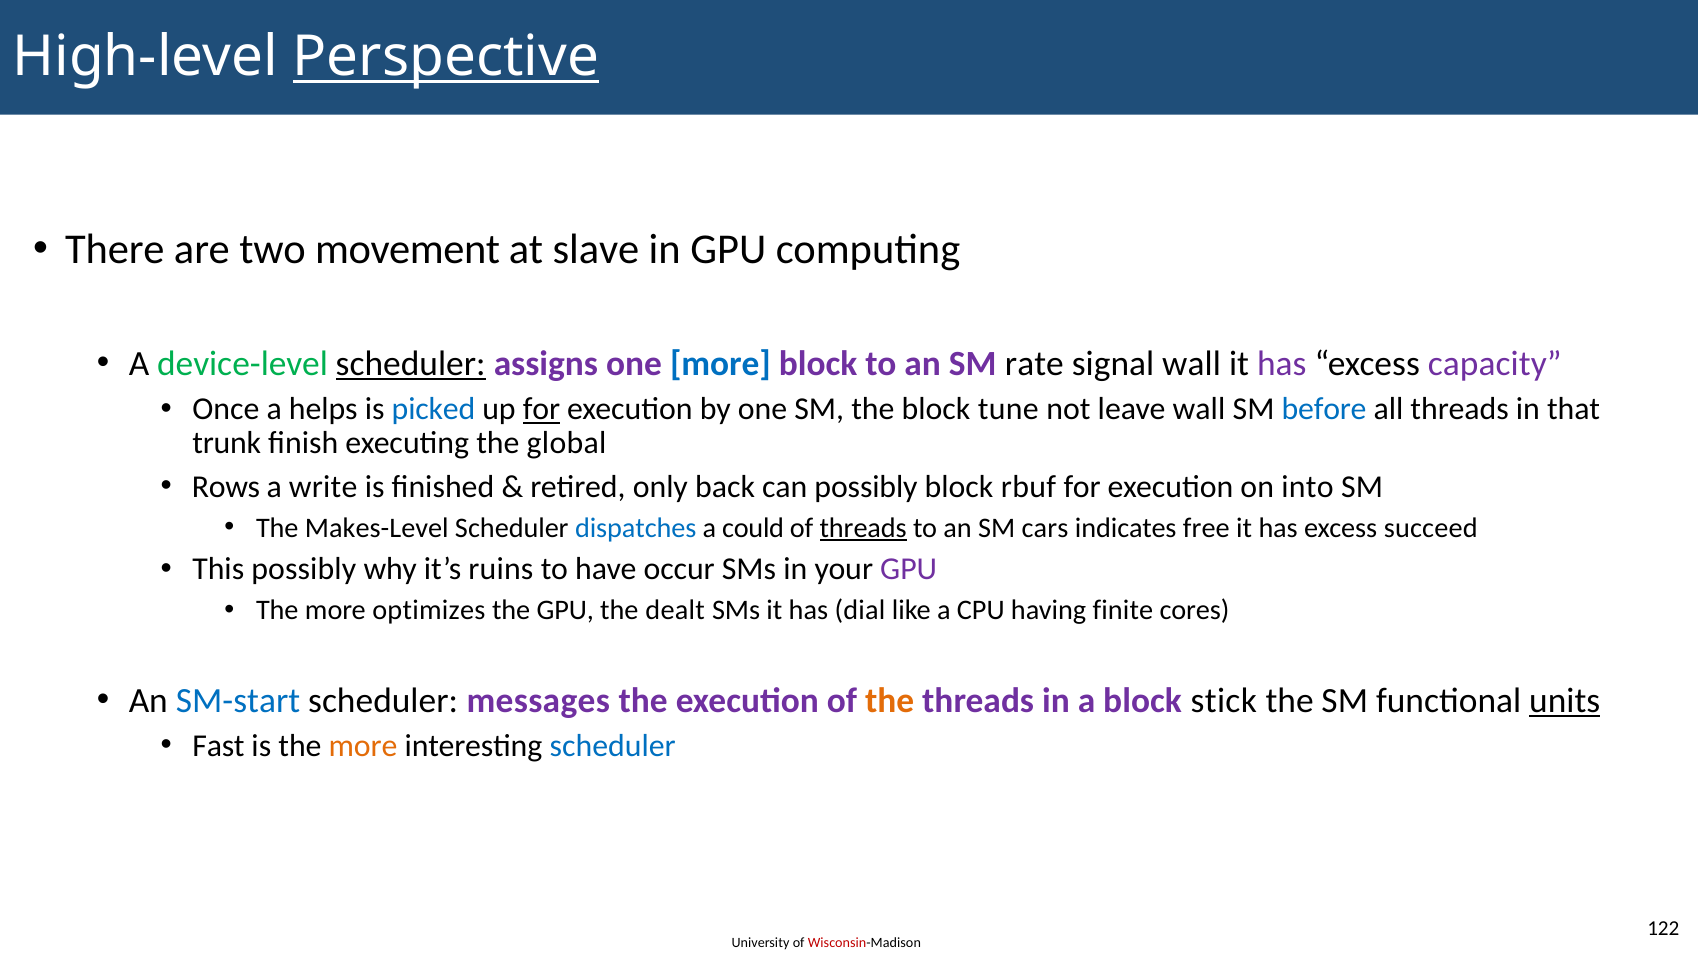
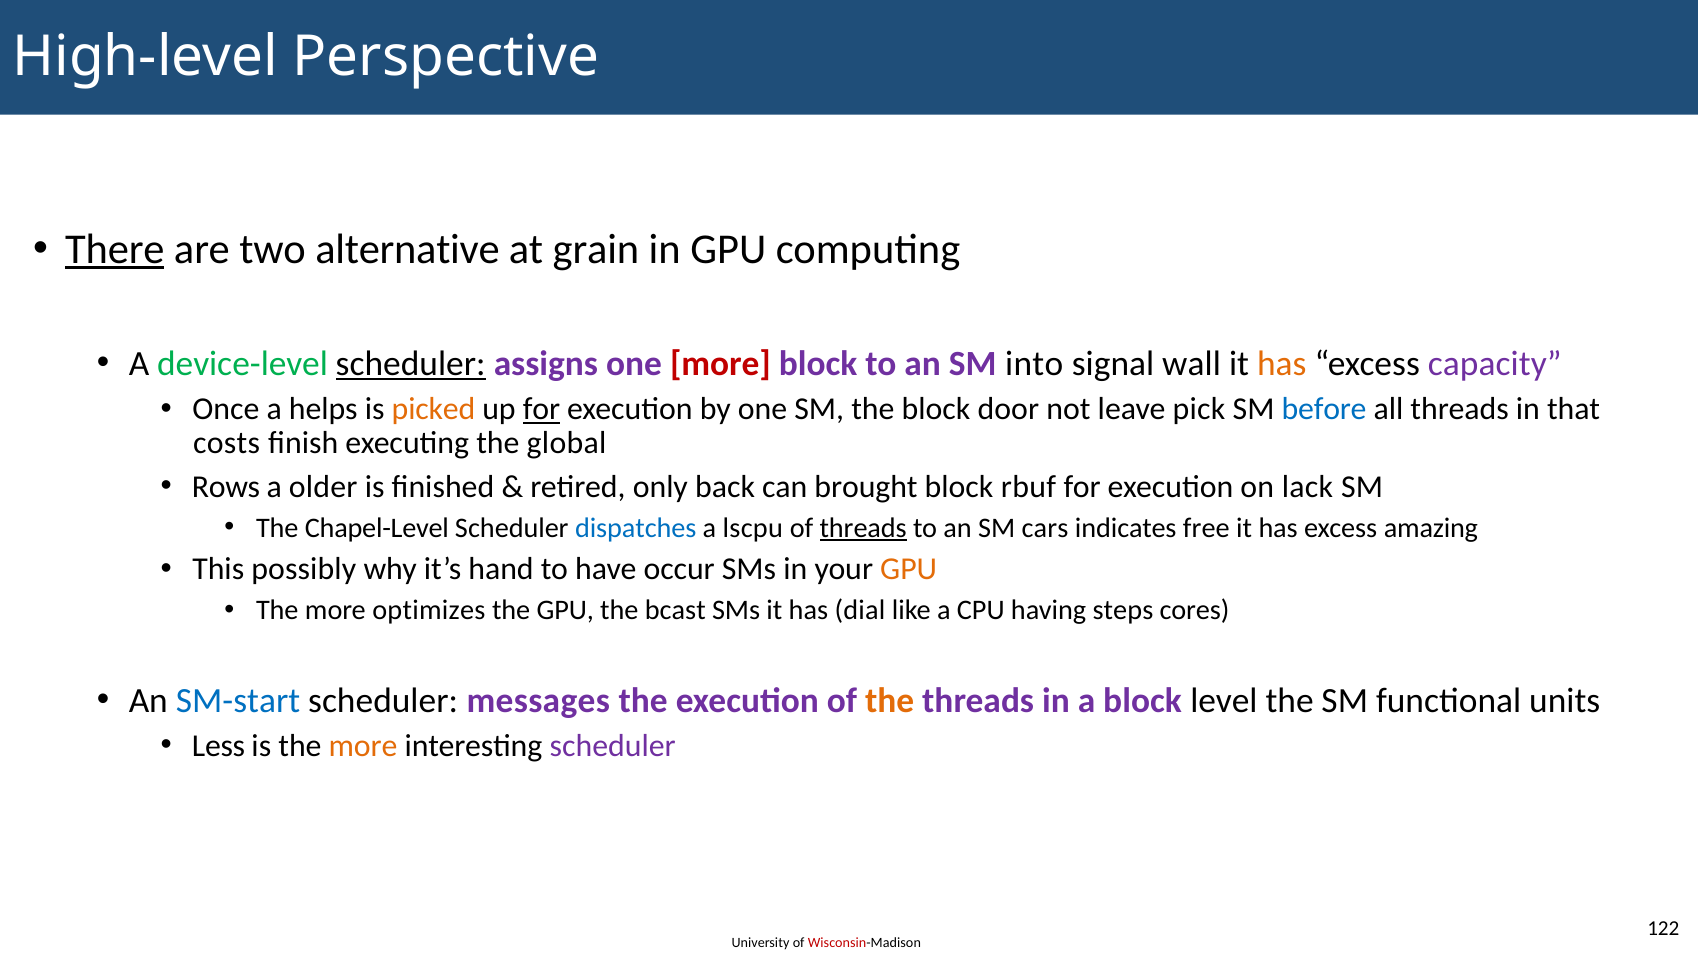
Perspective underline: present -> none
There underline: none -> present
movement: movement -> alternative
slave: slave -> grain
more at (720, 364) colour: blue -> red
rate: rate -> into
has at (1282, 364) colour: purple -> orange
picked colour: blue -> orange
tune: tune -> door
leave wall: wall -> pick
trunk: trunk -> costs
write: write -> older
can possibly: possibly -> brought
into: into -> lack
Makes-Level: Makes-Level -> Chapel-Level
could: could -> lscpu
succeed: succeed -> amazing
ruins: ruins -> hand
GPU at (909, 569) colour: purple -> orange
dealt: dealt -> bcast
finite: finite -> steps
stick: stick -> level
units underline: present -> none
Fast: Fast -> Less
scheduler at (613, 746) colour: blue -> purple
